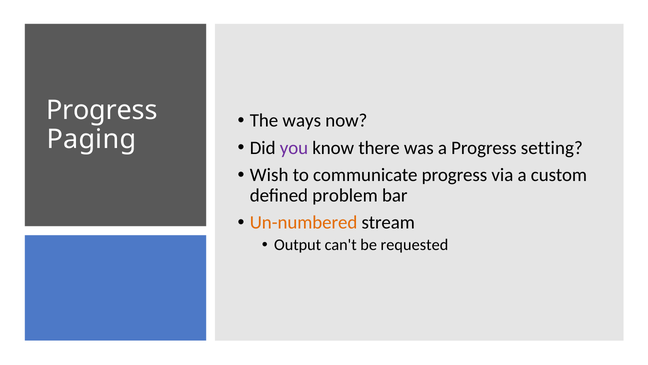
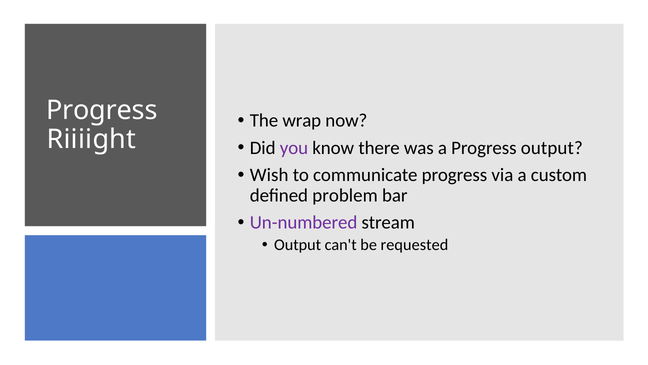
ways: ways -> wrap
Paging: Paging -> Riiiight
Progress setting: setting -> output
Un-numbered colour: orange -> purple
